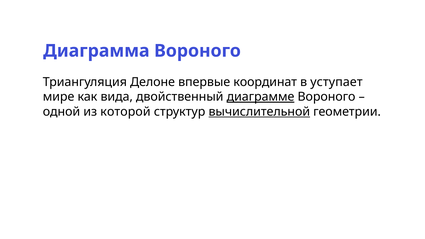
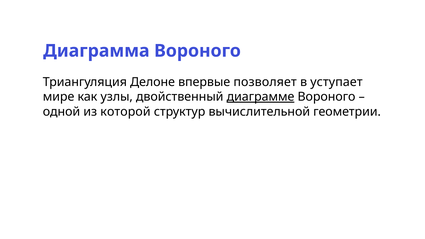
координат: координат -> позволяет
вида: вида -> узлы
вычислительной underline: present -> none
